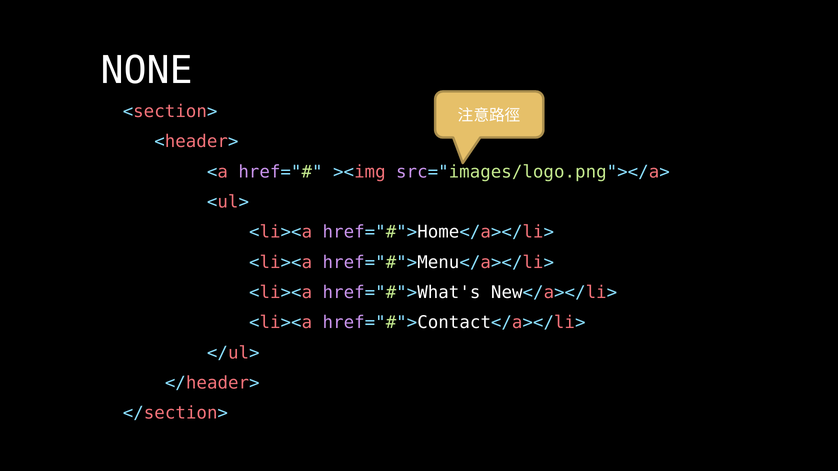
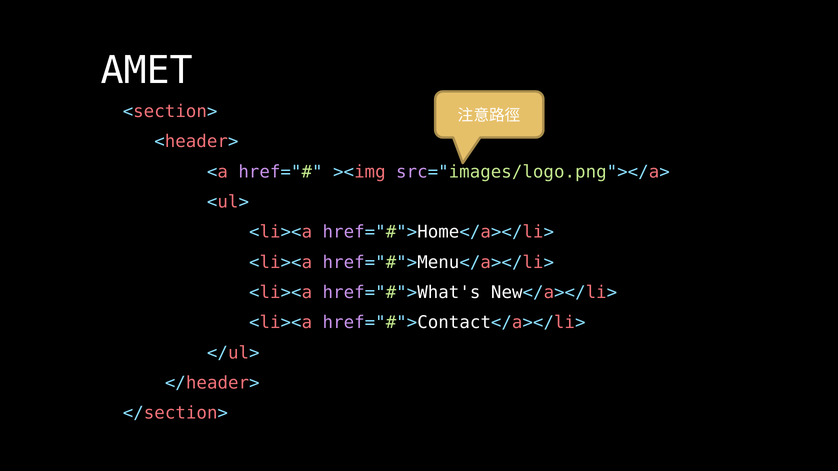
NONE: NONE -> AMET
